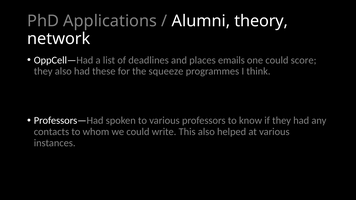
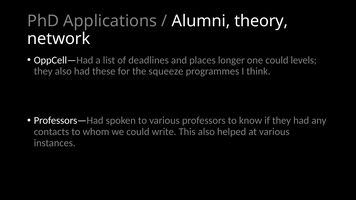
emails: emails -> longer
score: score -> levels
